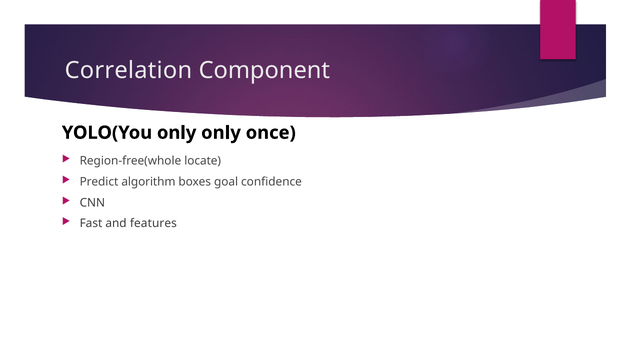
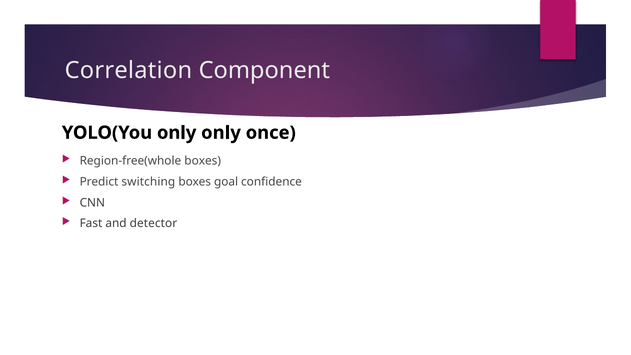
Region-free(whole locate: locate -> boxes
algorithm: algorithm -> switching
features: features -> detector
